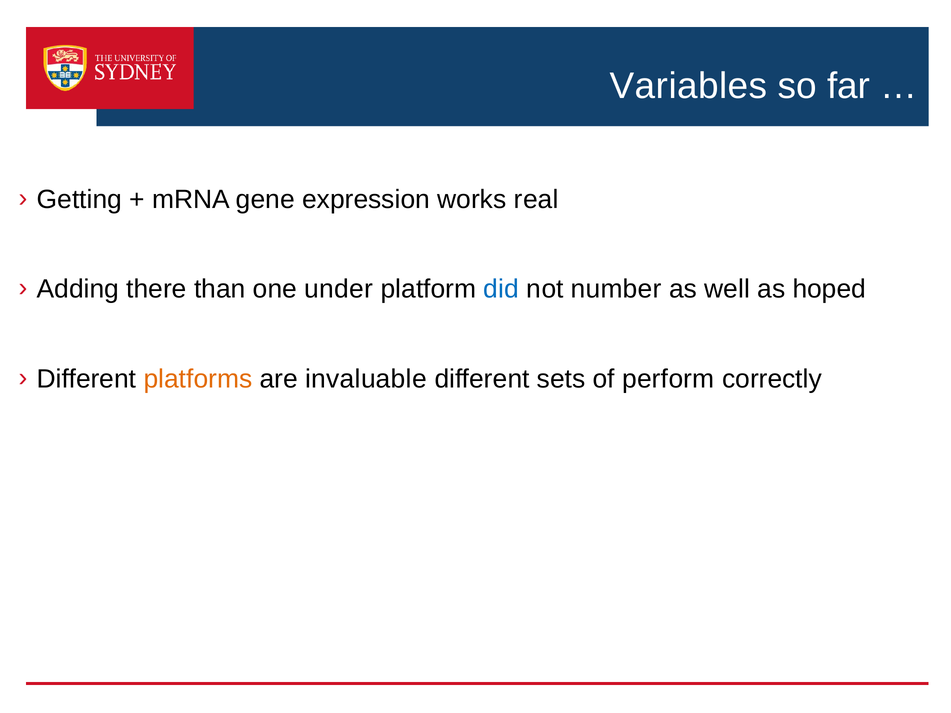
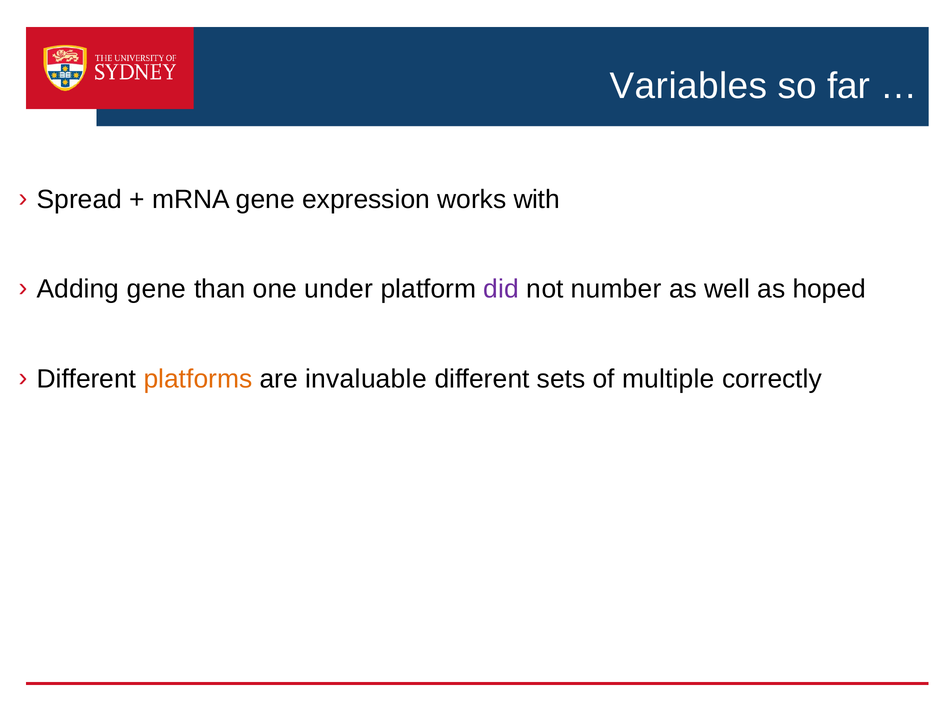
Getting: Getting -> Spread
real: real -> with
Adding there: there -> gene
did colour: blue -> purple
perform: perform -> multiple
